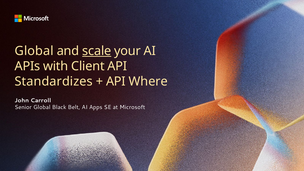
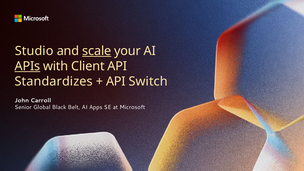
Global at (34, 51): Global -> Studio
APIs underline: none -> present
Where: Where -> Switch
